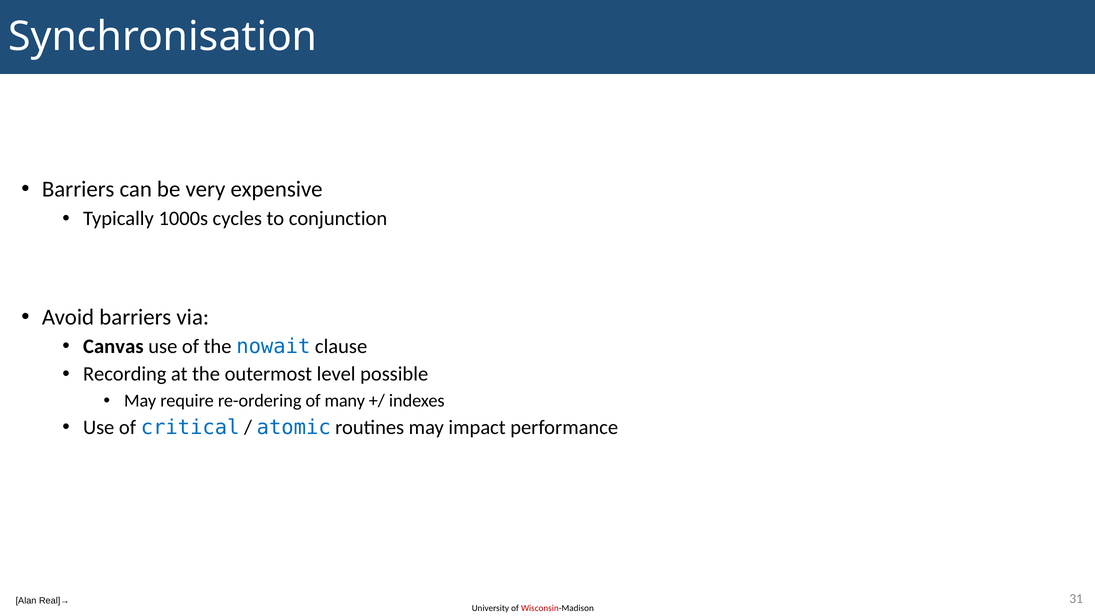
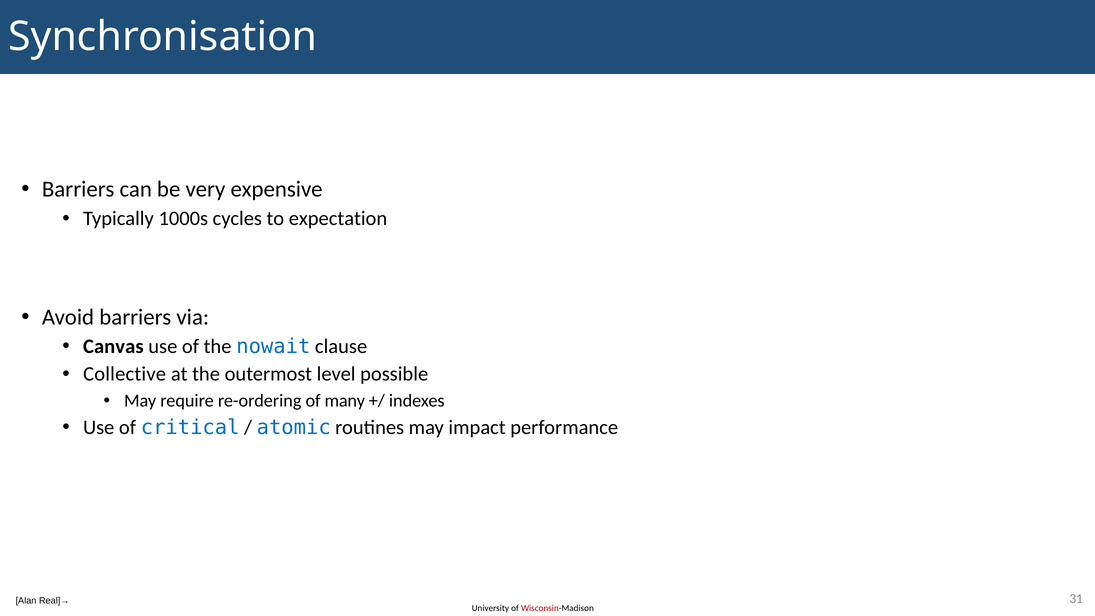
conjunction: conjunction -> expectation
Recording: Recording -> Collective
